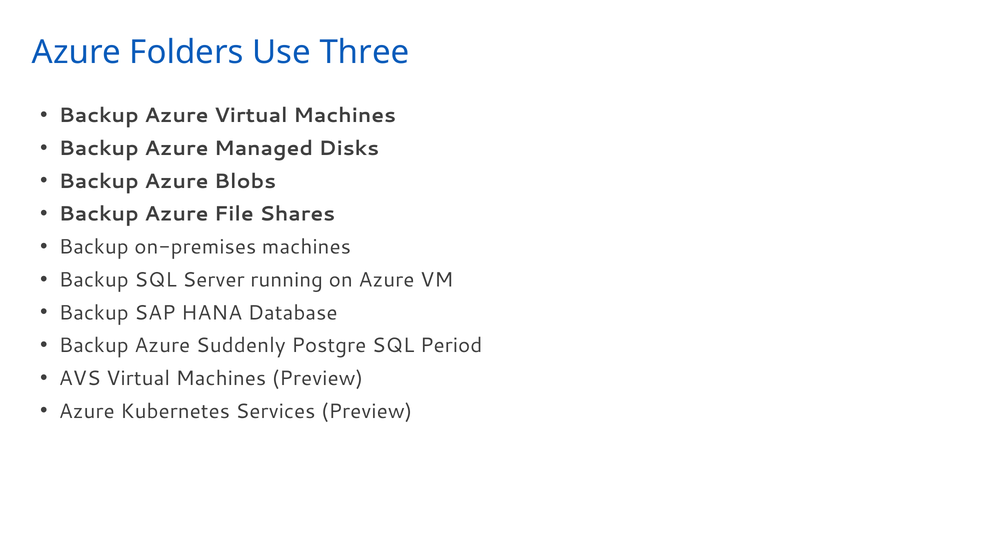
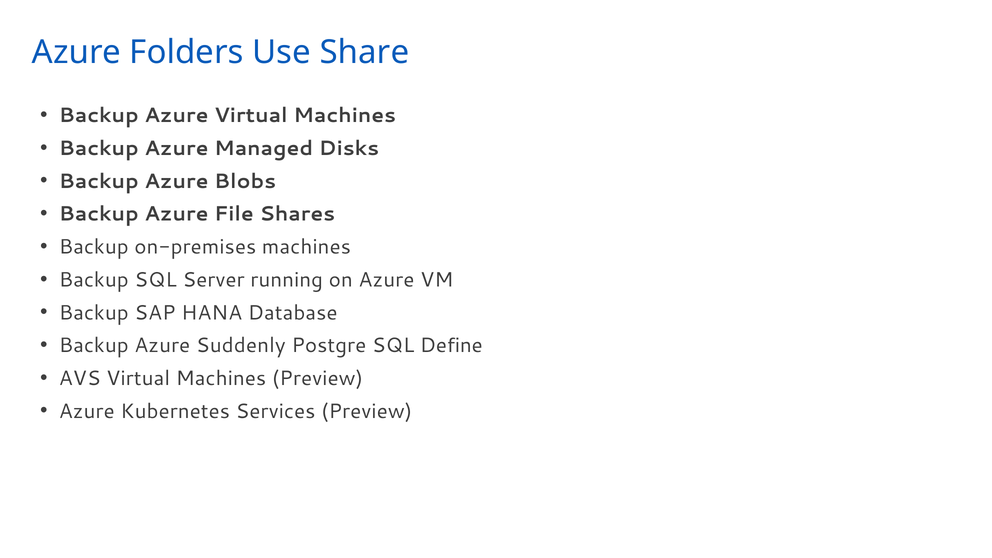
Three: Three -> Share
Period: Period -> Define
